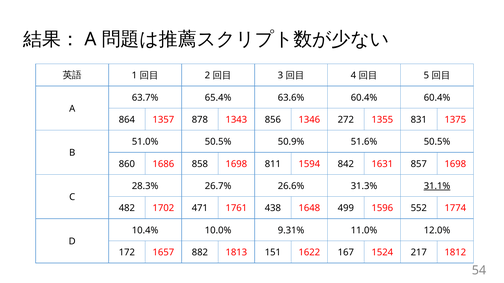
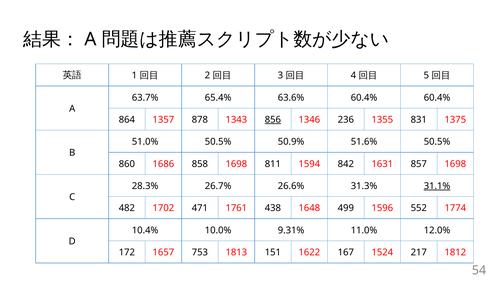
856 underline: none -> present
272: 272 -> 236
882: 882 -> 753
